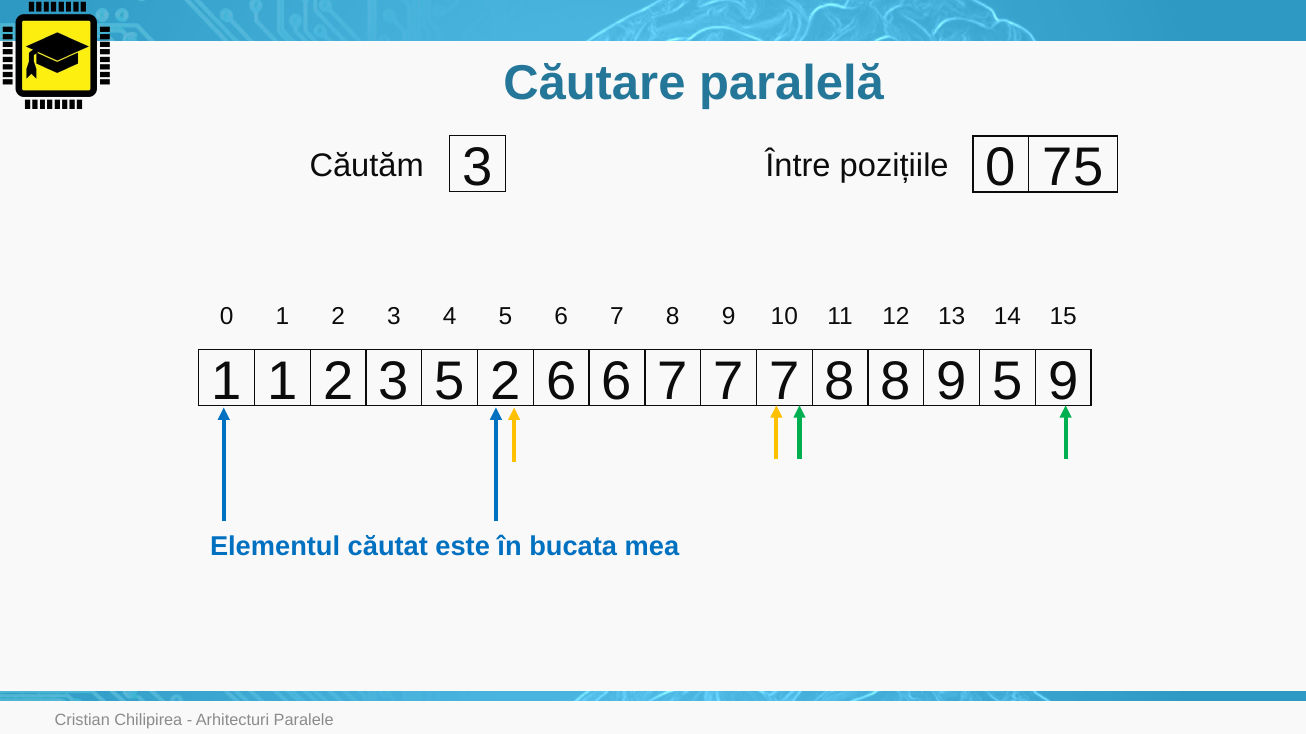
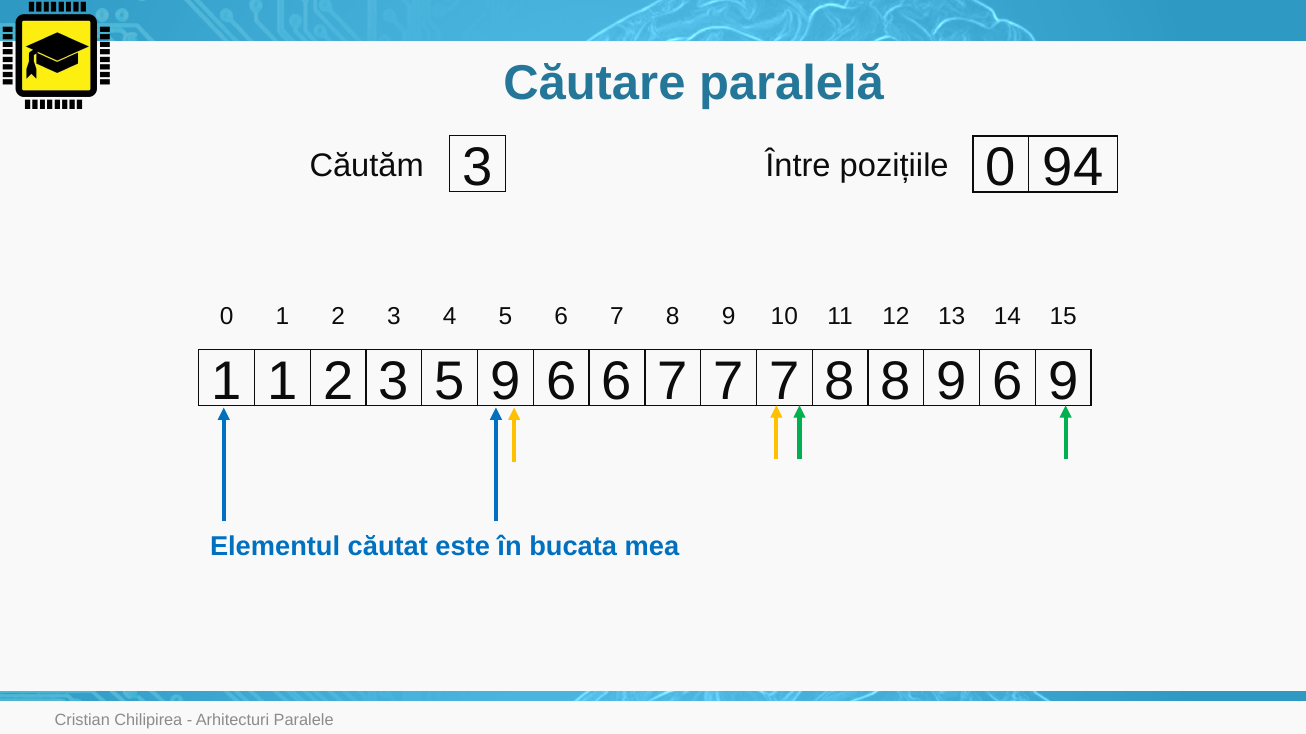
75: 75 -> 94
5 2: 2 -> 9
8 9 5: 5 -> 6
